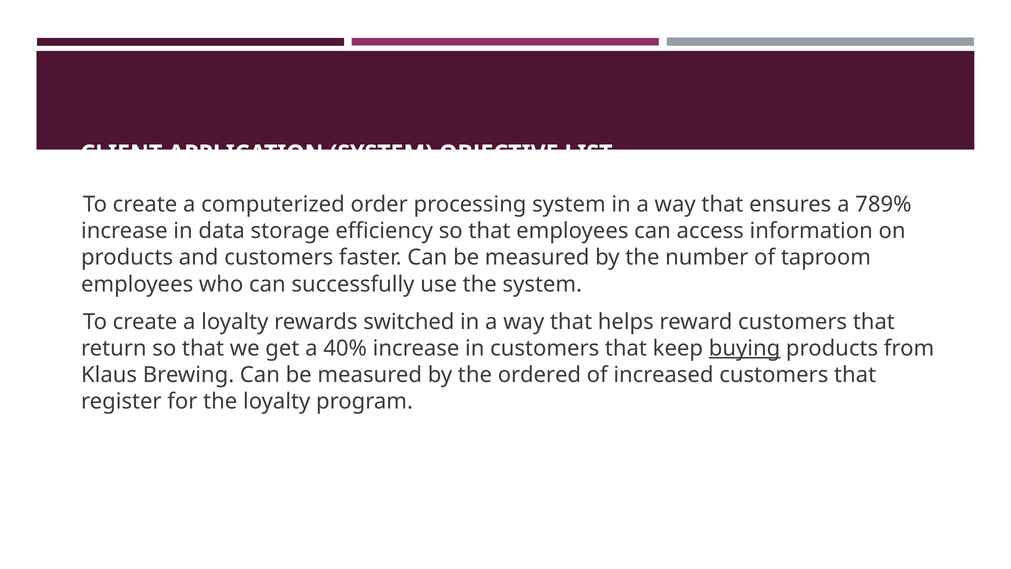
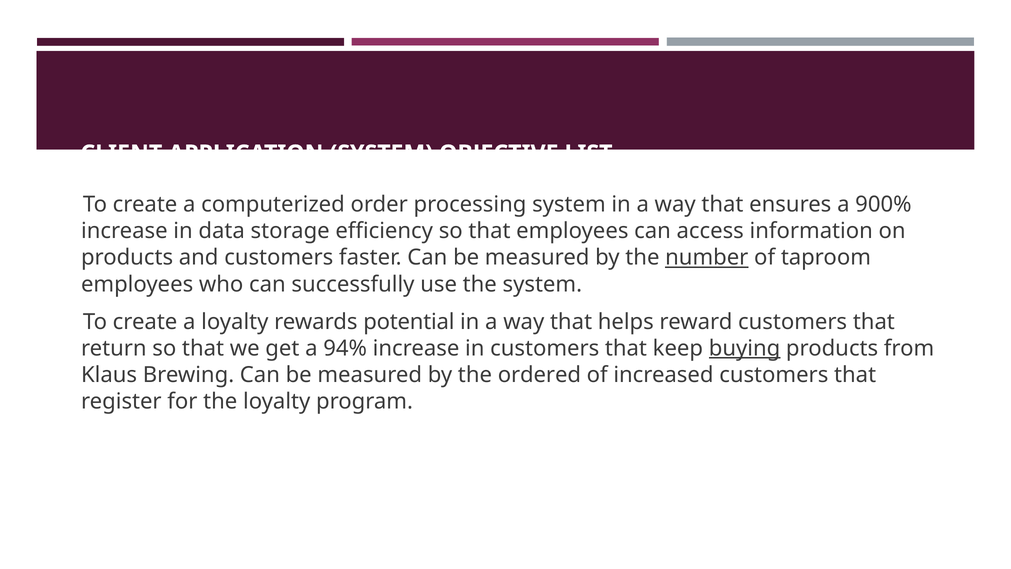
789%: 789% -> 900%
number underline: none -> present
switched: switched -> potential
40%: 40% -> 94%
